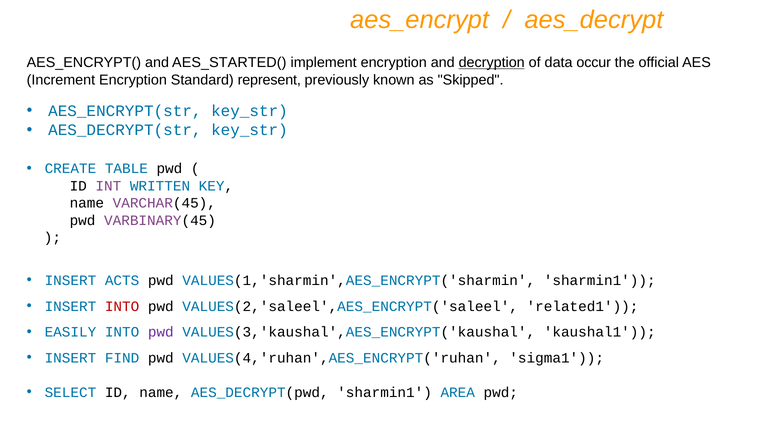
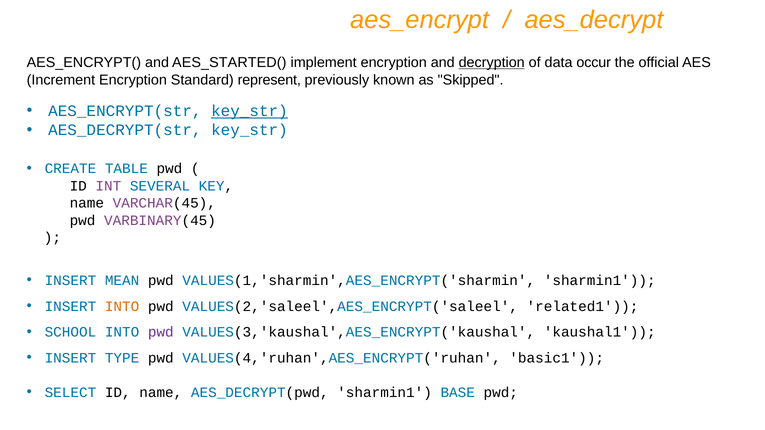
key_str at (249, 111) underline: none -> present
WRITTEN: WRITTEN -> SEVERAL
ACTS: ACTS -> MEAN
INTO at (122, 307) colour: red -> orange
EASILY: EASILY -> SCHOOL
FIND: FIND -> TYPE
sigma1: sigma1 -> basic1
AREA: AREA -> BASE
